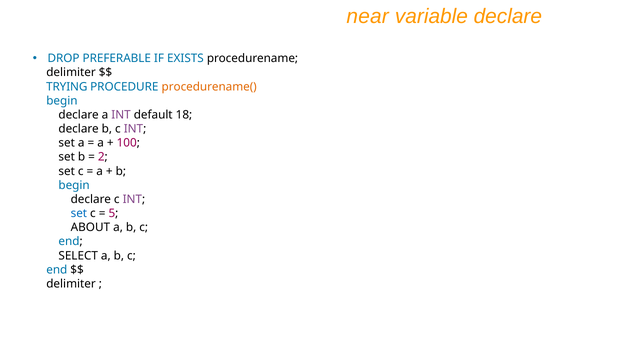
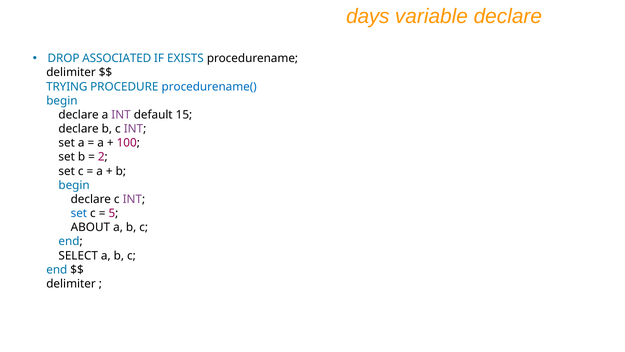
near: near -> days
PREFERABLE: PREFERABLE -> ASSOCIATED
procedurename( colour: orange -> blue
18: 18 -> 15
